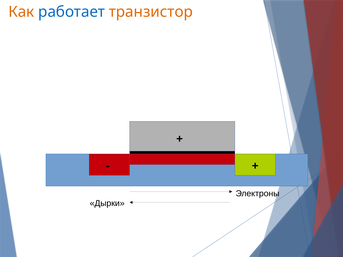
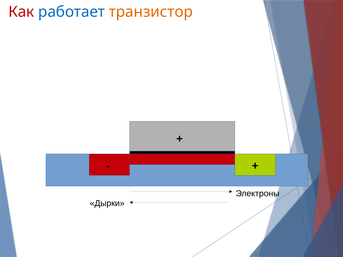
Как colour: orange -> red
